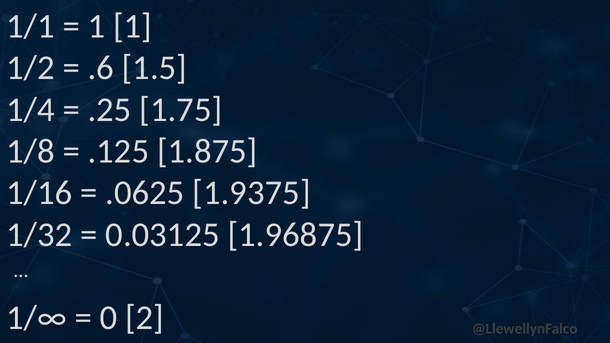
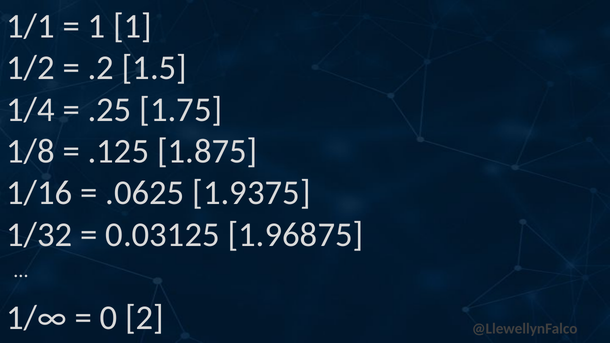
.6: .6 -> .2
